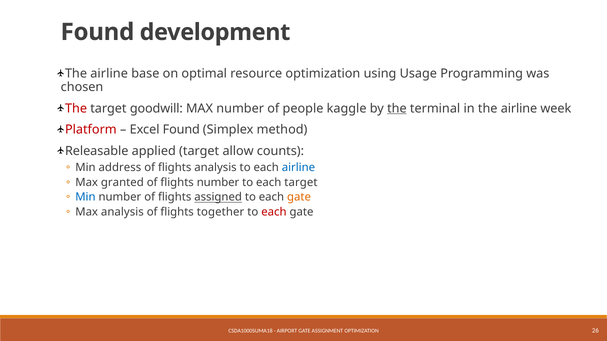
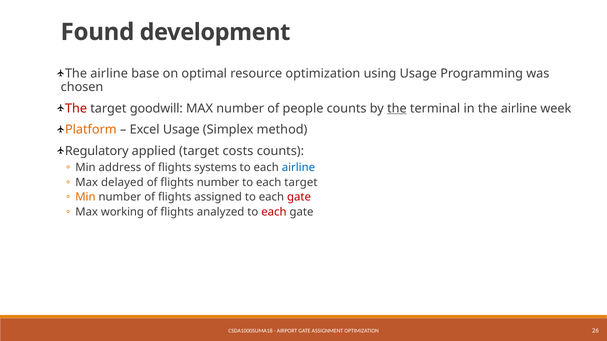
people kaggle: kaggle -> counts
Platform colour: red -> orange
Excel Found: Found -> Usage
Releasable: Releasable -> Regulatory
allow: allow -> costs
flights analysis: analysis -> systems
granted: granted -> delayed
Min at (85, 197) colour: blue -> orange
assigned underline: present -> none
gate at (299, 197) colour: orange -> red
Max analysis: analysis -> working
together: together -> analyzed
